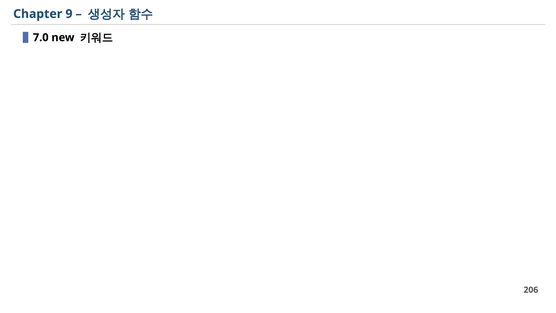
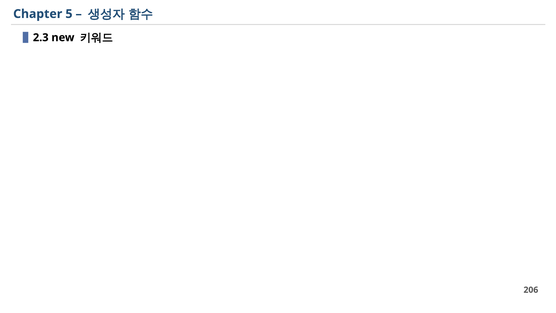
9: 9 -> 5
7.0: 7.0 -> 2.3
